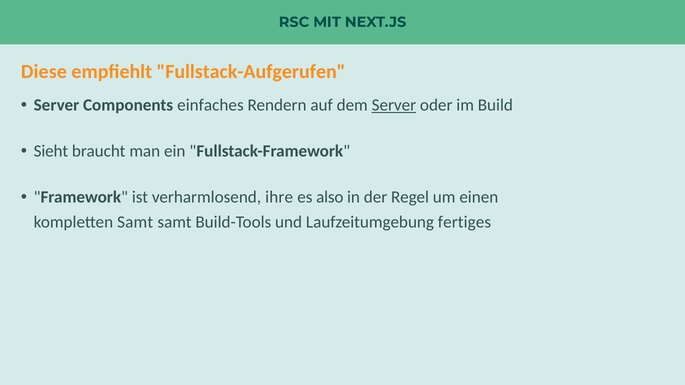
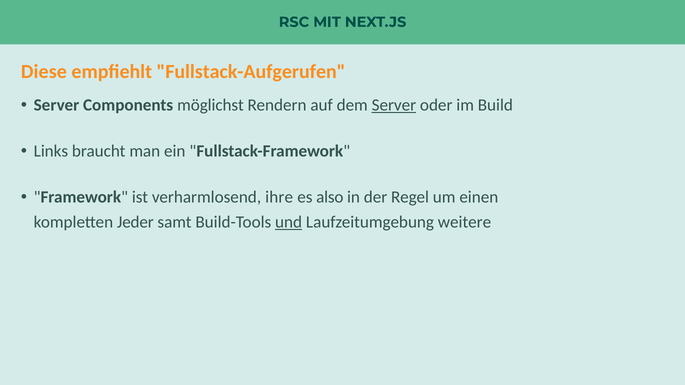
einfaches: einfaches -> möglichst
Sieht: Sieht -> Links
kompletten Samt: Samt -> Jeder
und underline: none -> present
fertiges: fertiges -> weitere
